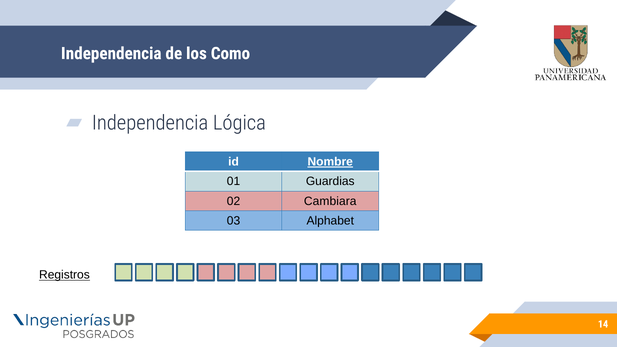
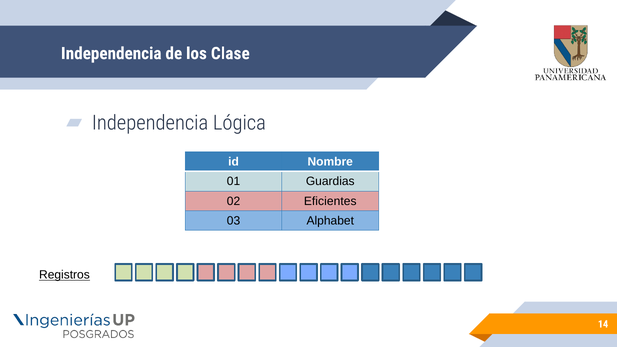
Como: Como -> Clase
Nombre underline: present -> none
Cambiara: Cambiara -> Eficientes
